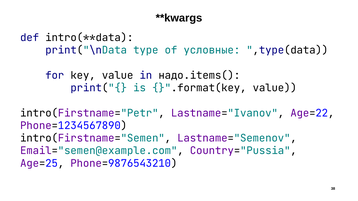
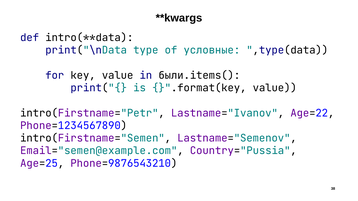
надо.items(: надо.items( -> были.items(
